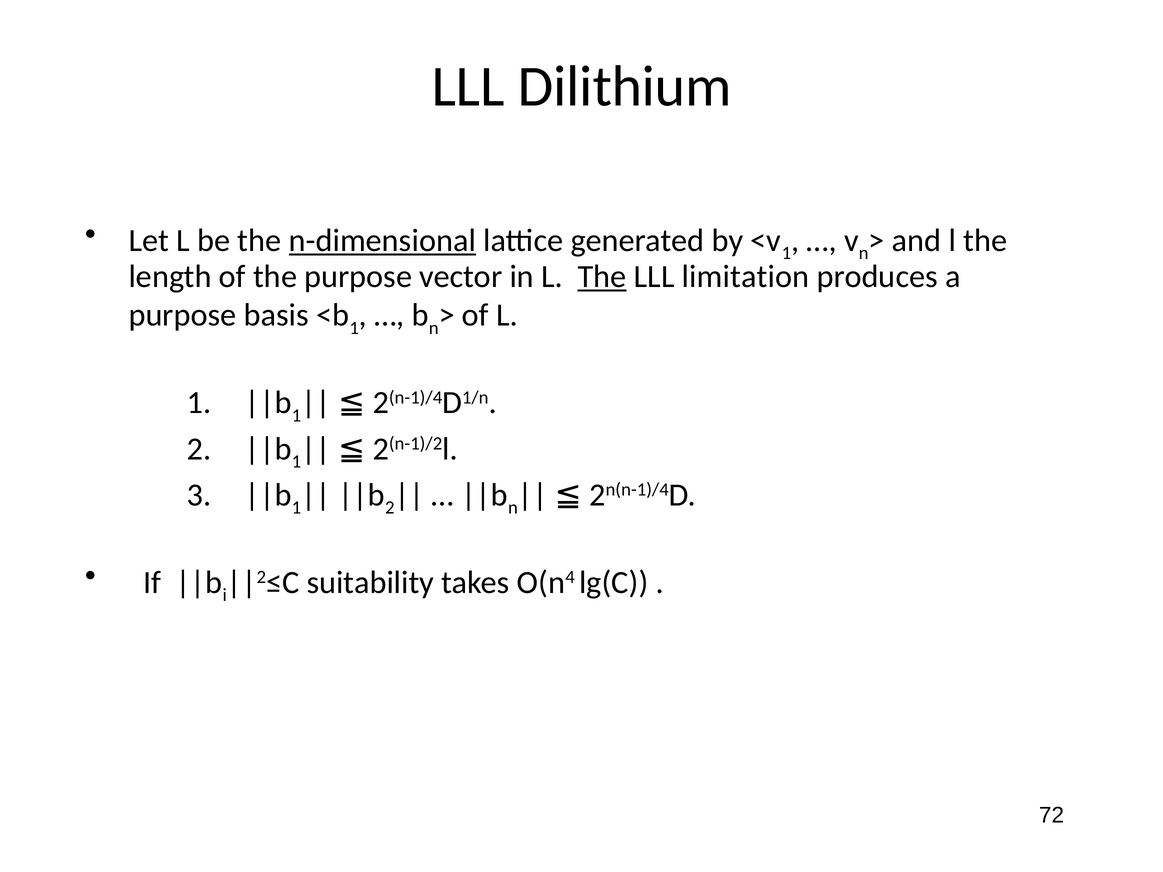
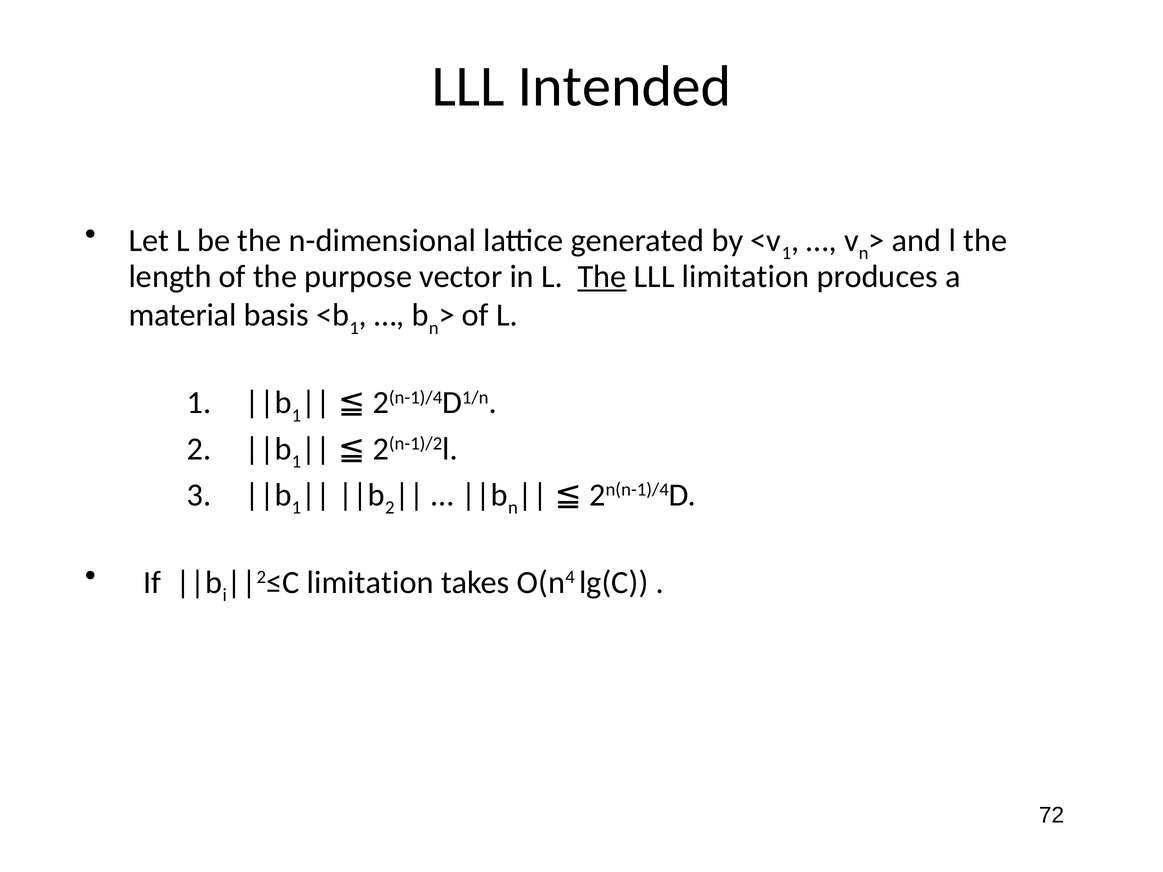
Dilithium: Dilithium -> Intended
n-dimensional underline: present -> none
purpose at (182, 315): purpose -> material
suitability at (370, 583): suitability -> limitation
